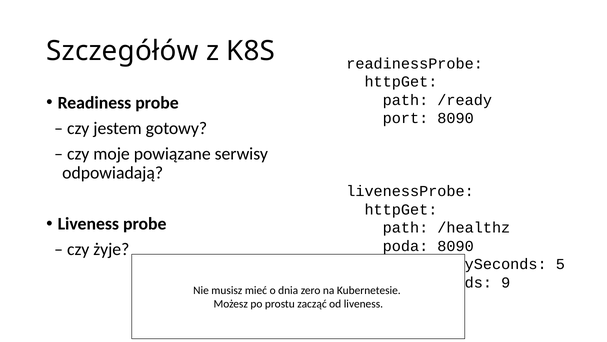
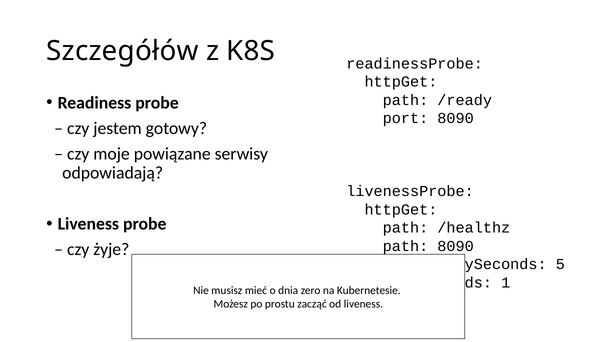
poda at (405, 246): poda -> path
9: 9 -> 1
